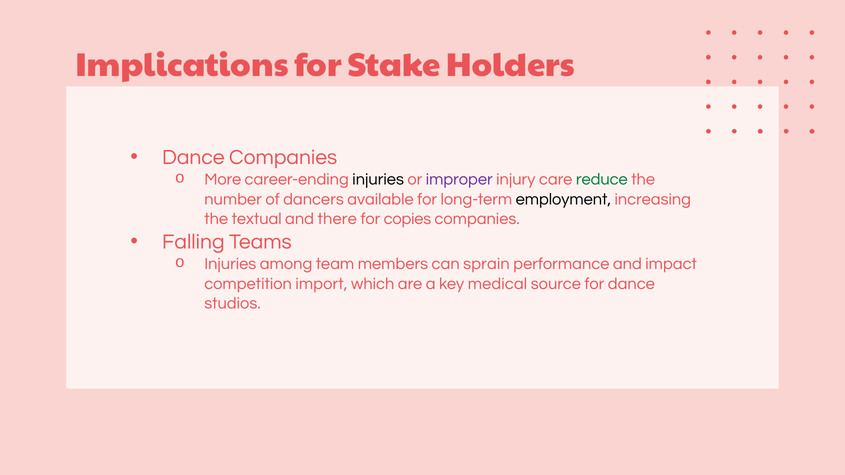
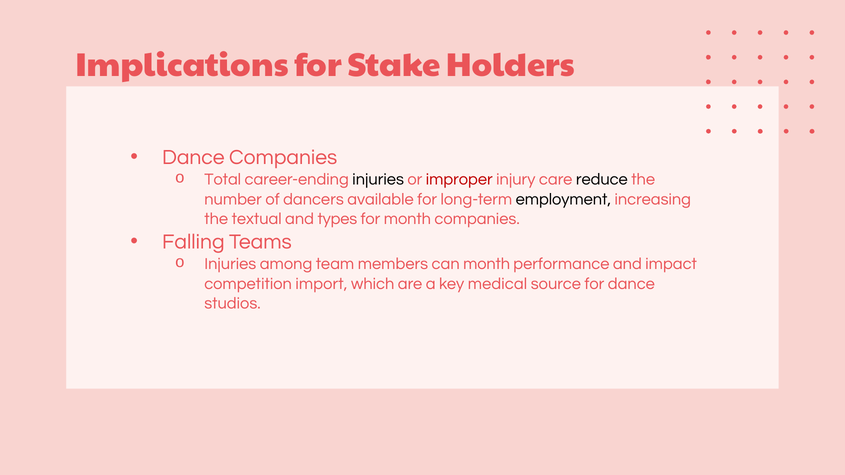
More: More -> Total
improper colour: purple -> red
reduce colour: green -> black
there: there -> types
for copies: copies -> month
can sprain: sprain -> month
